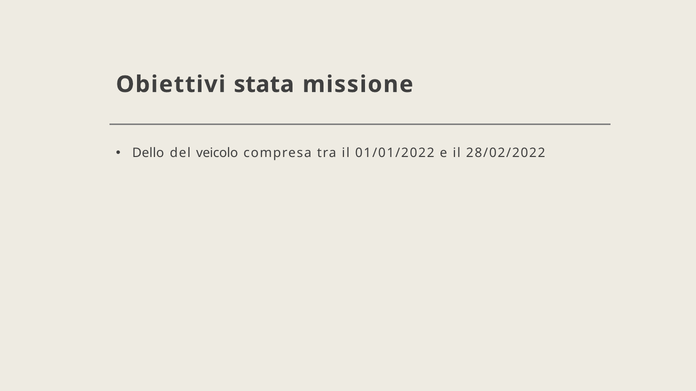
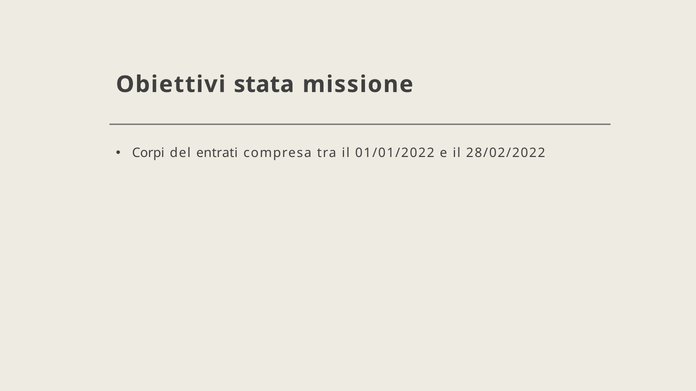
Dello: Dello -> Corpi
veicolo: veicolo -> entrati
